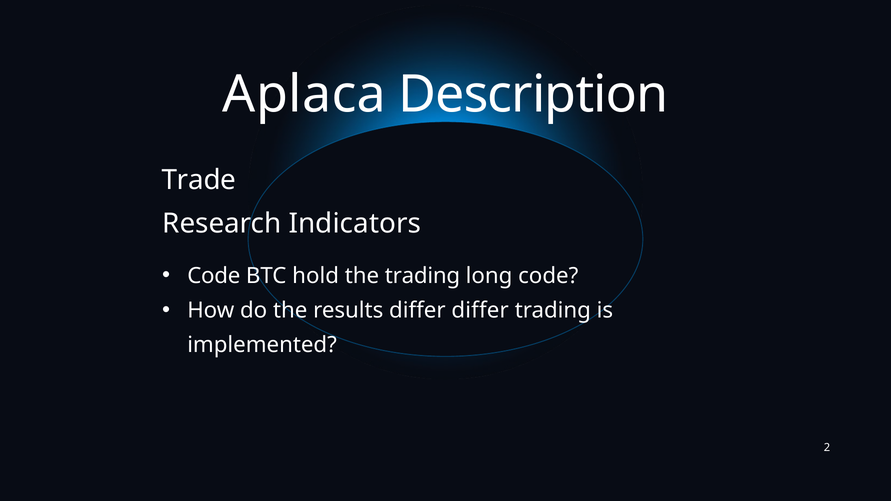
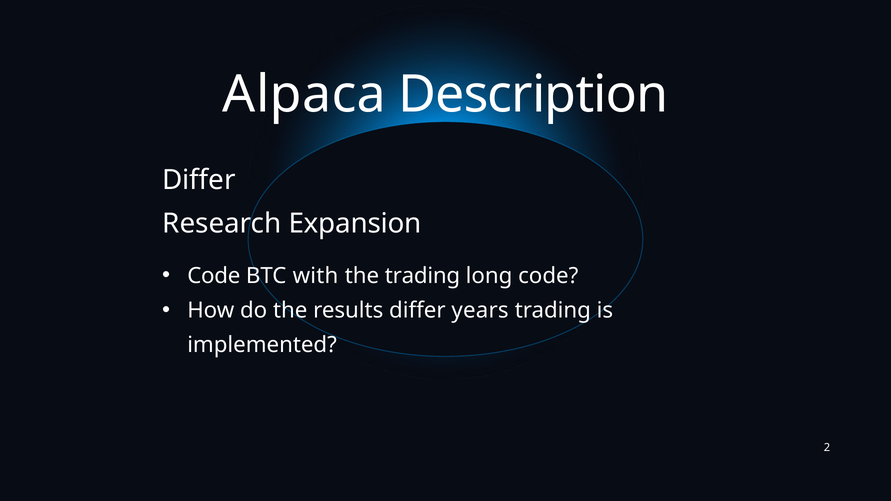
Aplaca: Aplaca -> Alpaca
Trade at (199, 180): Trade -> Differ
Indicators: Indicators -> Expansion
hold: hold -> with
differ differ: differ -> years
